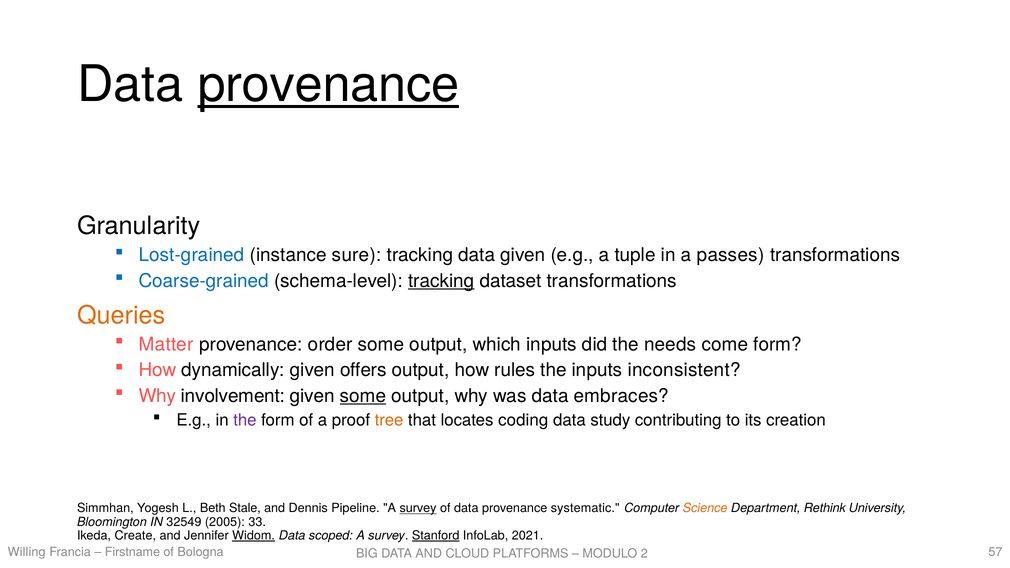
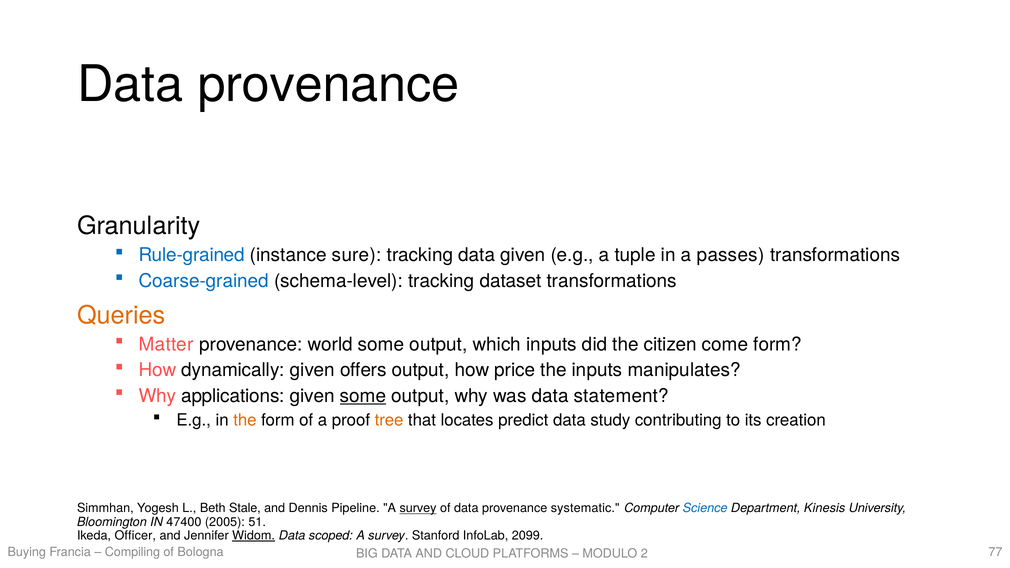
provenance at (328, 85) underline: present -> none
Lost-grained: Lost-grained -> Rule-grained
tracking at (441, 281) underline: present -> none
order: order -> world
needs: needs -> citizen
rules: rules -> price
inconsistent: inconsistent -> manipulates
involvement: involvement -> applications
embraces: embraces -> statement
the at (245, 420) colour: purple -> orange
coding: coding -> predict
Science colour: orange -> blue
Rethink: Rethink -> Kinesis
32549: 32549 -> 47400
33: 33 -> 51
Create: Create -> Officer
Stanford underline: present -> none
2021: 2021 -> 2099
Willing: Willing -> Buying
Firstname: Firstname -> Compiling
57: 57 -> 77
